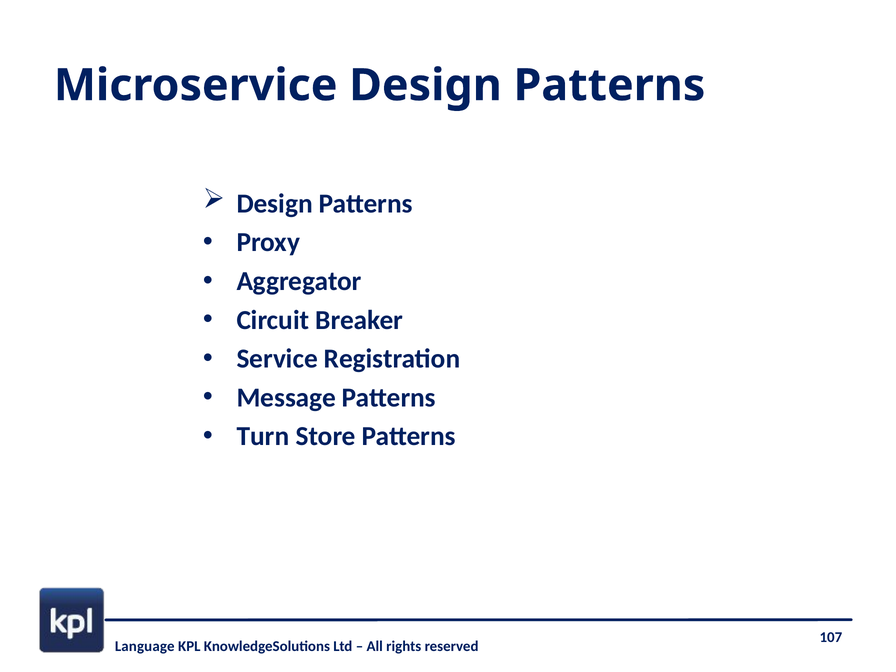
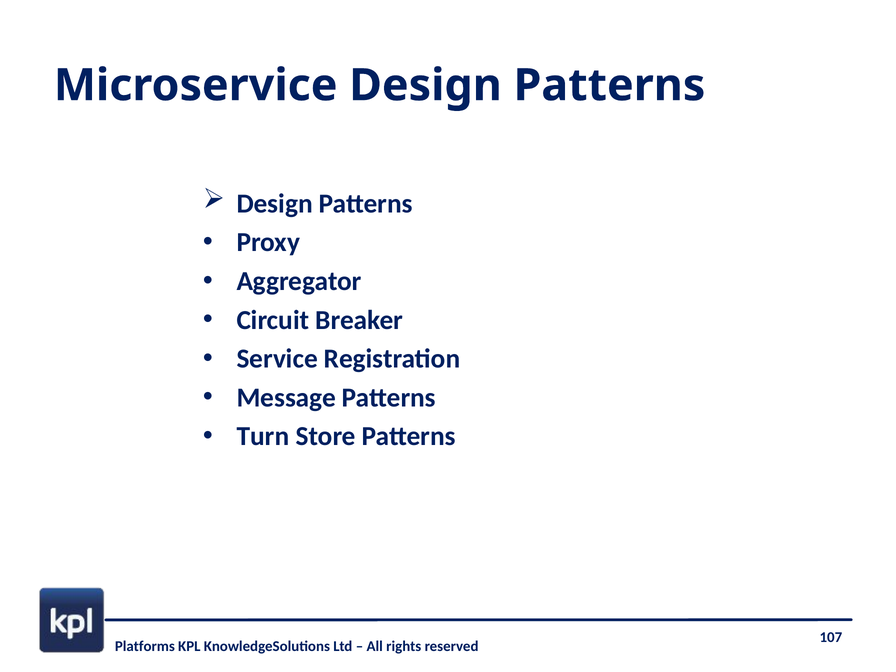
Language: Language -> Platforms
